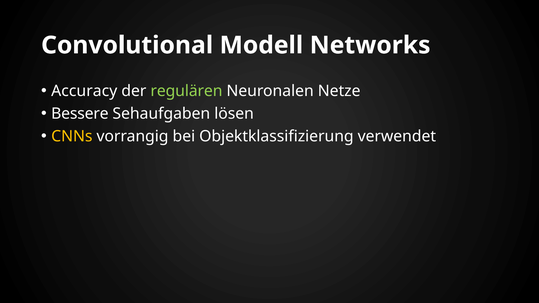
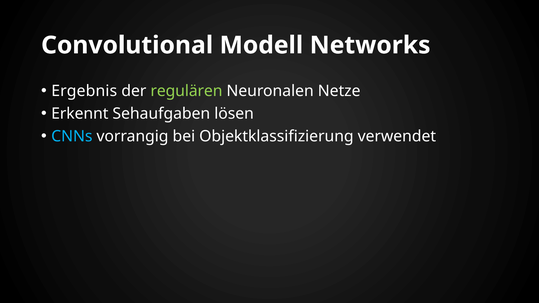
Accuracy: Accuracy -> Ergebnis
Bessere: Bessere -> Erkennt
CNNs colour: yellow -> light blue
